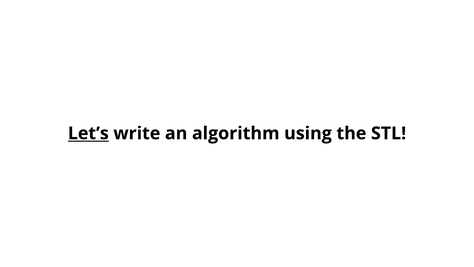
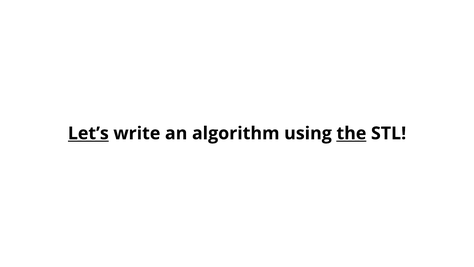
the underline: none -> present
